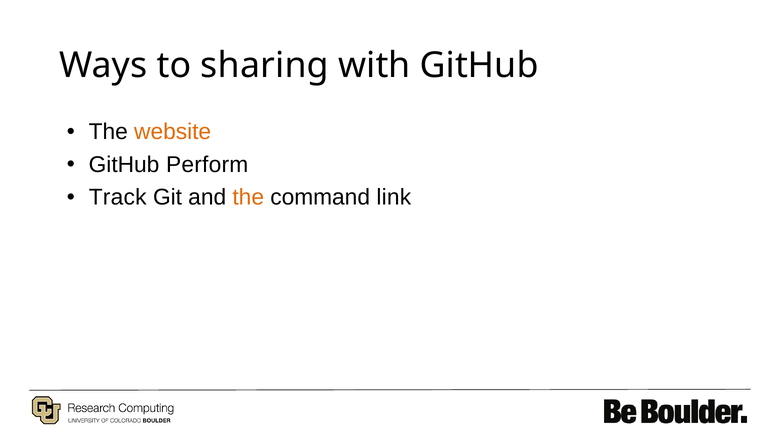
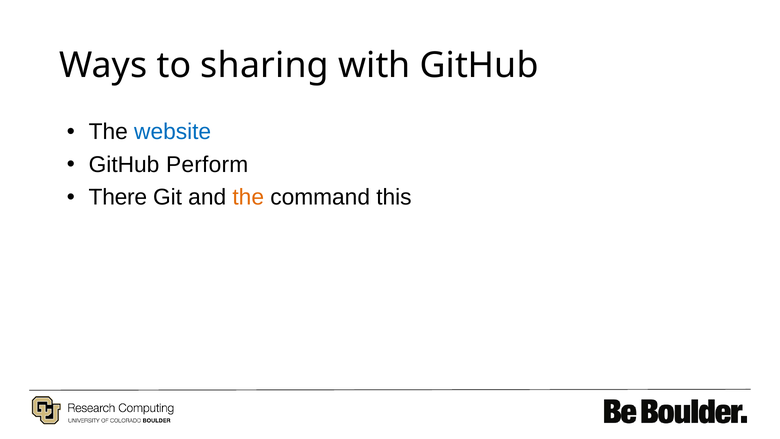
website colour: orange -> blue
Track: Track -> There
link: link -> this
